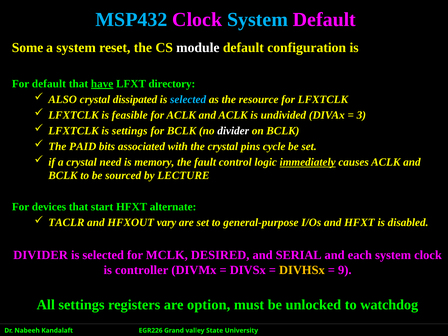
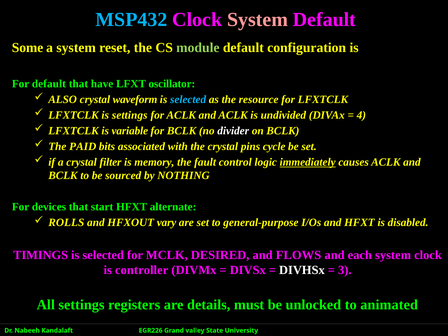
System at (258, 19) colour: light blue -> pink
module colour: white -> light green
have underline: present -> none
directory: directory -> oscillator
dissipated: dissipated -> waveform
is feasible: feasible -> settings
3: 3 -> 4
is settings: settings -> variable
need: need -> filter
LECTURE: LECTURE -> NOTHING
TACLR: TACLR -> ROLLS
DIVIDER at (41, 255): DIVIDER -> TIMINGS
SERIAL: SERIAL -> FLOWS
DIVHSx colour: yellow -> white
9: 9 -> 3
option: option -> details
watchdog: watchdog -> animated
